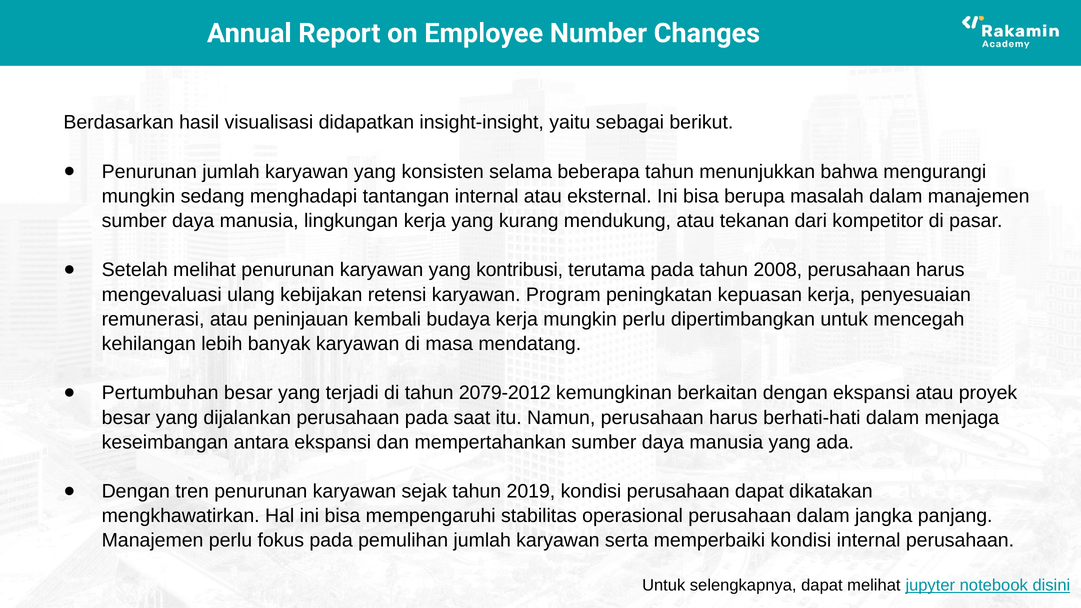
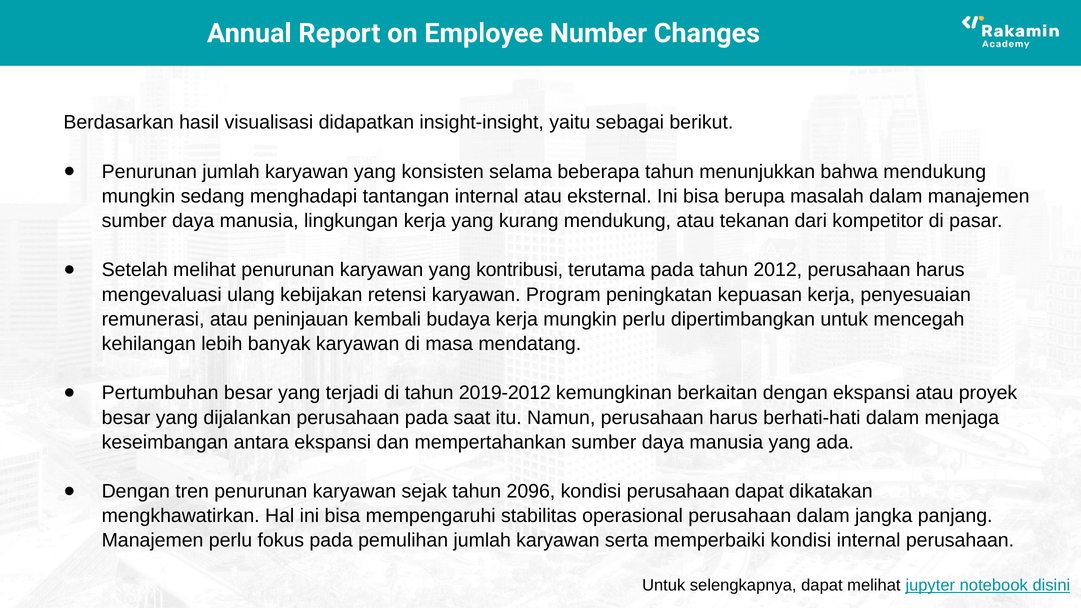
bahwa mengurangi: mengurangi -> mendukung
2008: 2008 -> 2012
2079-2012: 2079-2012 -> 2019-2012
2019: 2019 -> 2096
